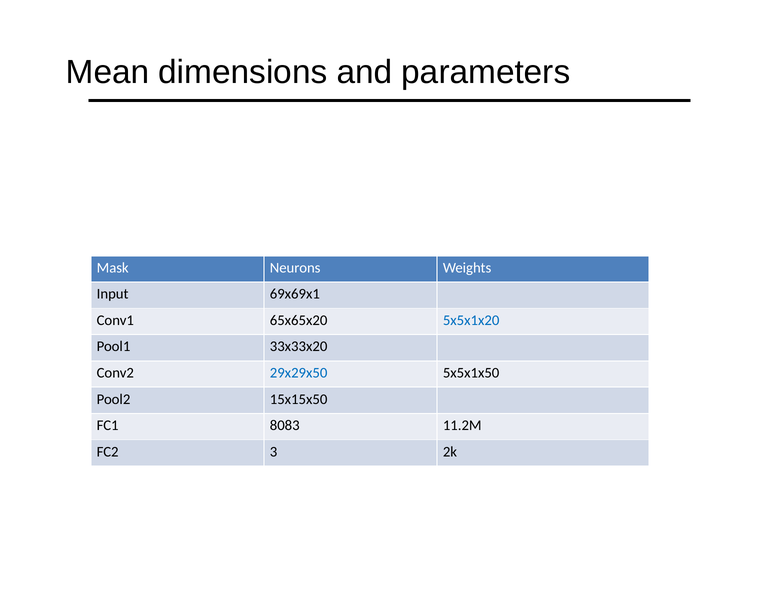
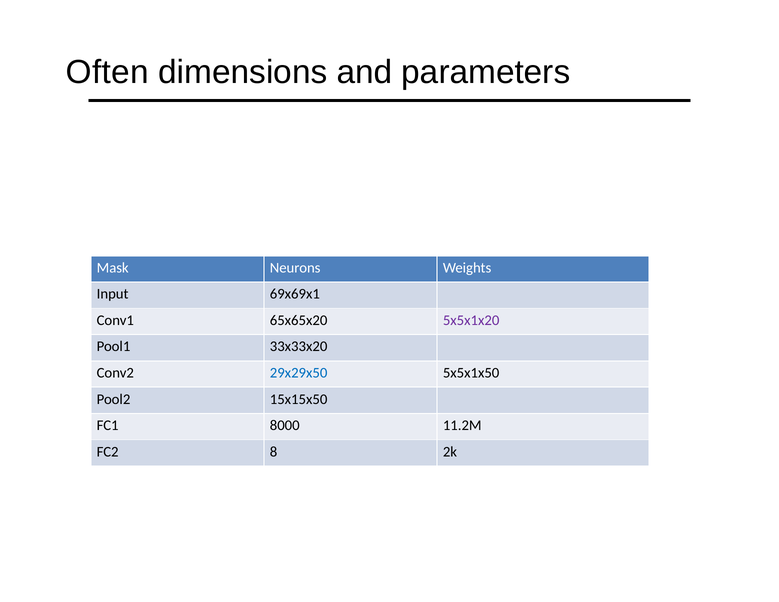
Mean: Mean -> Often
5x5x1x20 colour: blue -> purple
8083: 8083 -> 8000
3: 3 -> 8
